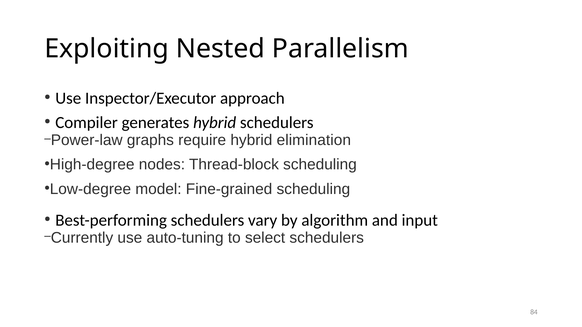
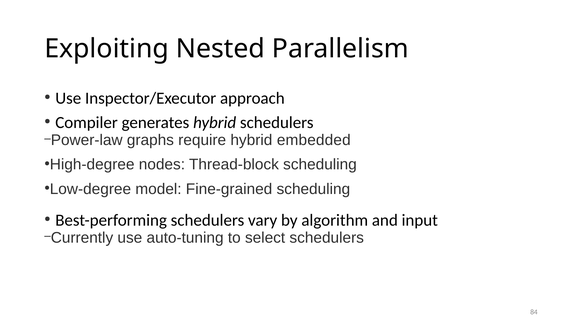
elimination: elimination -> embedded
